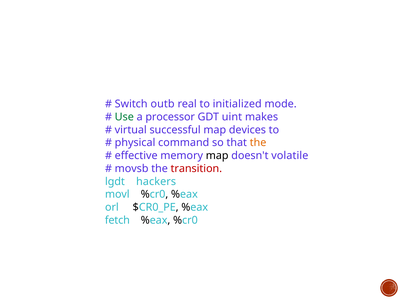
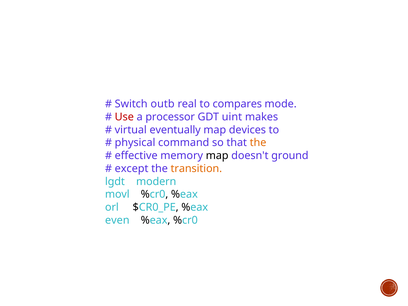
initialized: initialized -> compares
Use colour: green -> red
successful: successful -> eventually
volatile: volatile -> ground
movsb: movsb -> except
transition colour: red -> orange
hackers: hackers -> modern
fetch: fetch -> even
